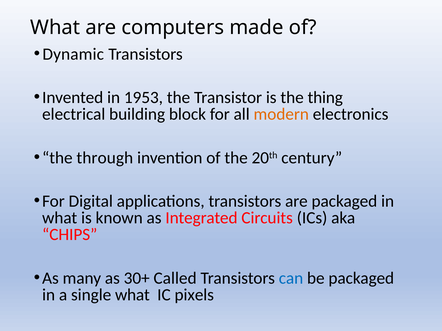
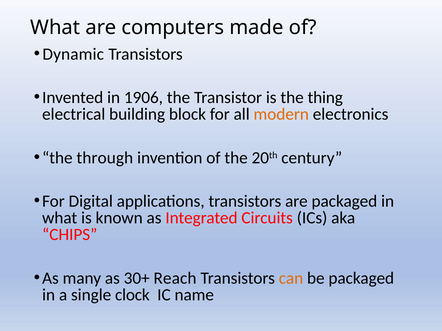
1953: 1953 -> 1906
Called: Called -> Reach
can colour: blue -> orange
single what: what -> clock
pixels: pixels -> name
